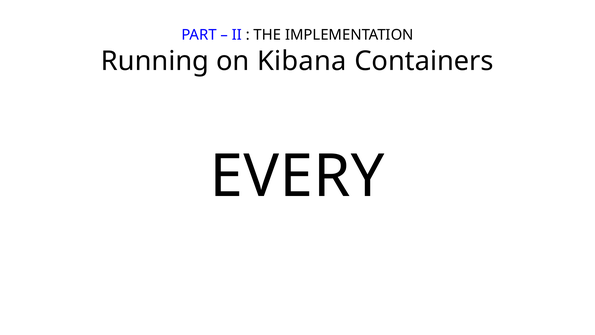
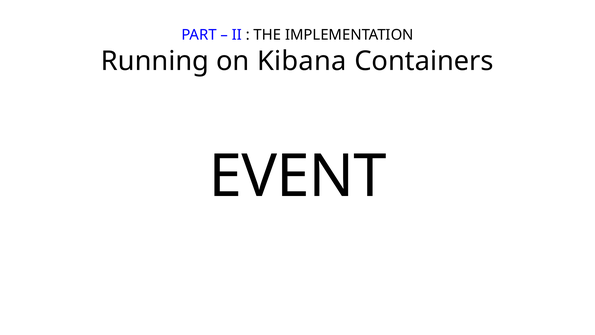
EVERY: EVERY -> EVENT
